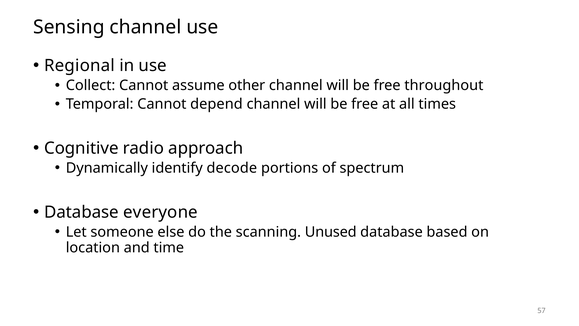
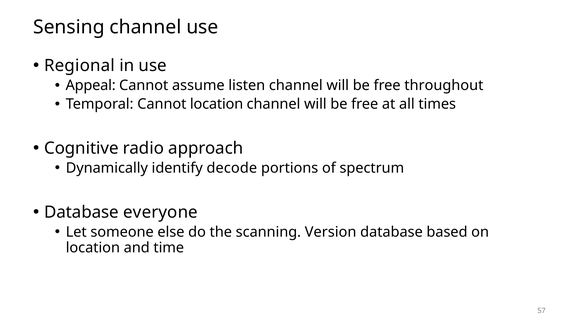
Collect: Collect -> Appeal
other: other -> listen
Cannot depend: depend -> location
Unused: Unused -> Version
